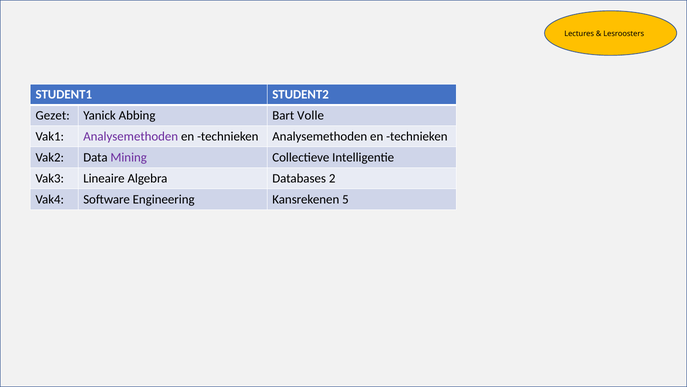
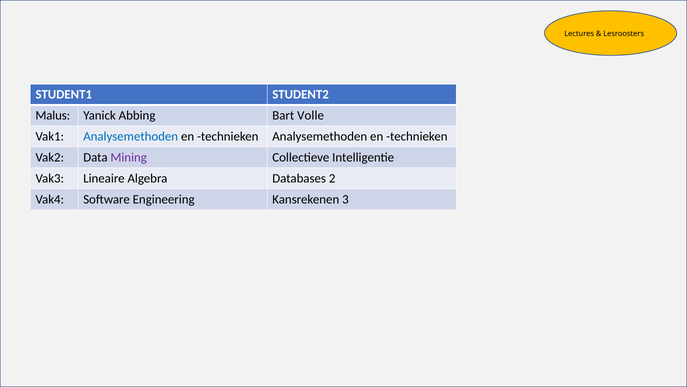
Gezet: Gezet -> Malus
Analysemethoden at (131, 136) colour: purple -> blue
5: 5 -> 3
